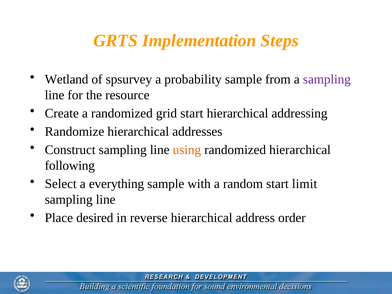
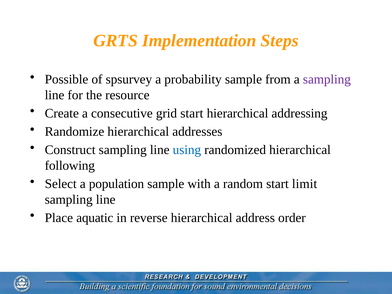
Wetland: Wetland -> Possible
a randomized: randomized -> consecutive
using colour: orange -> blue
everything: everything -> population
desired: desired -> aquatic
